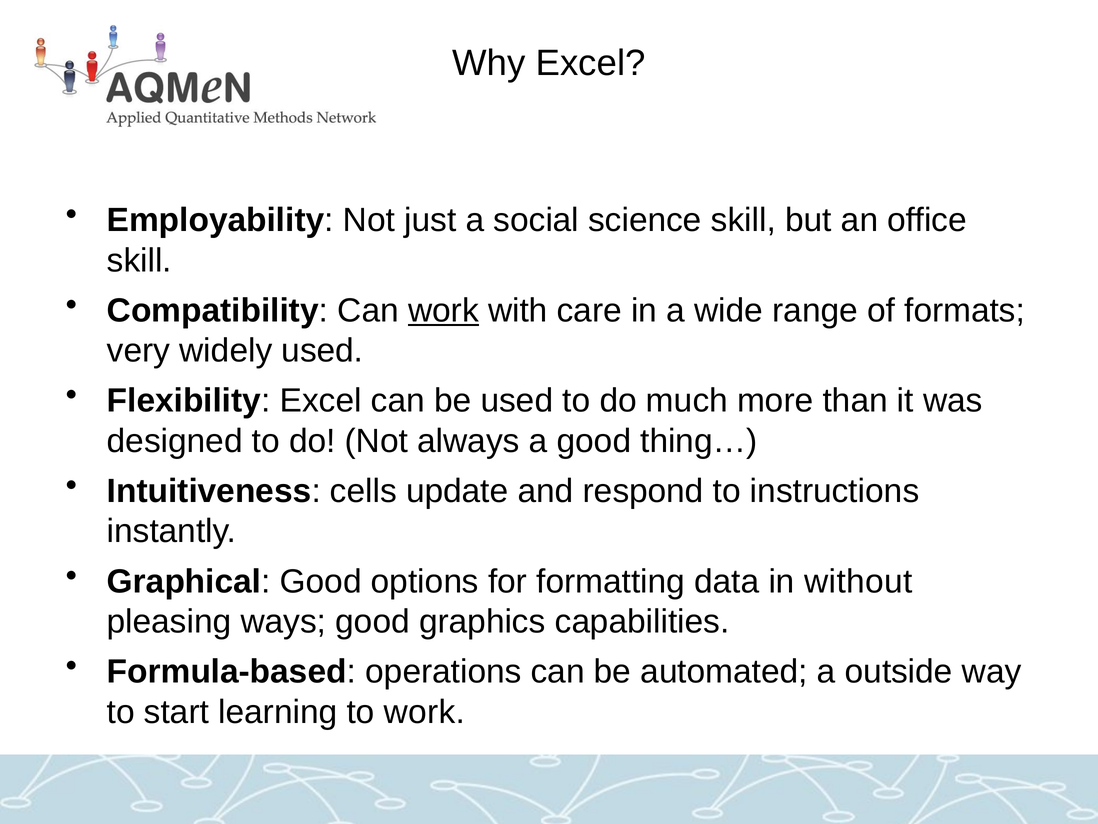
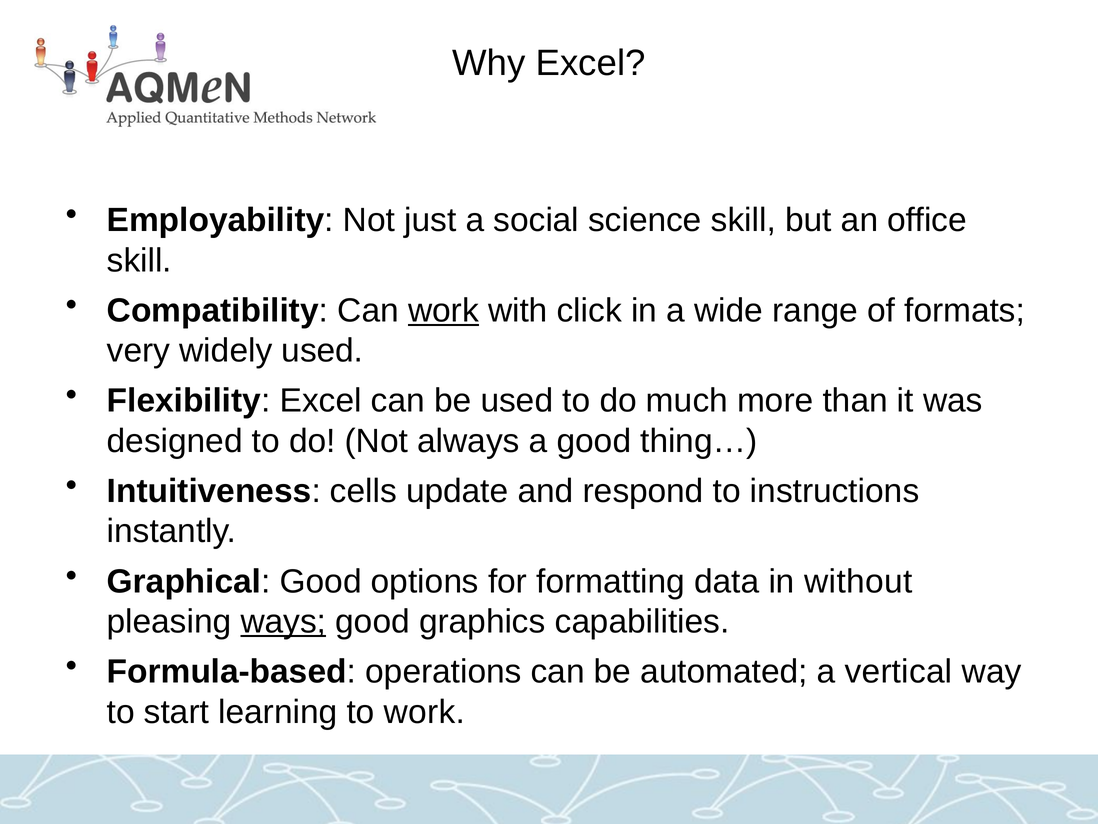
care: care -> click
ways underline: none -> present
outside: outside -> vertical
